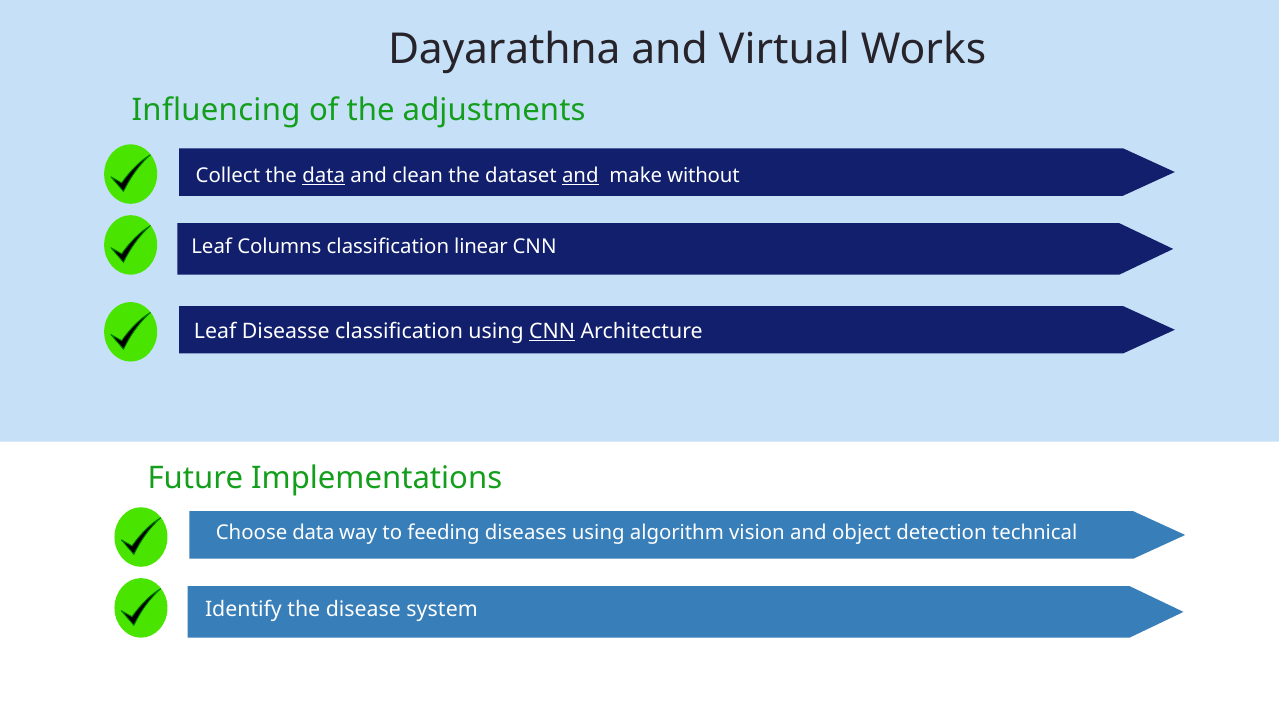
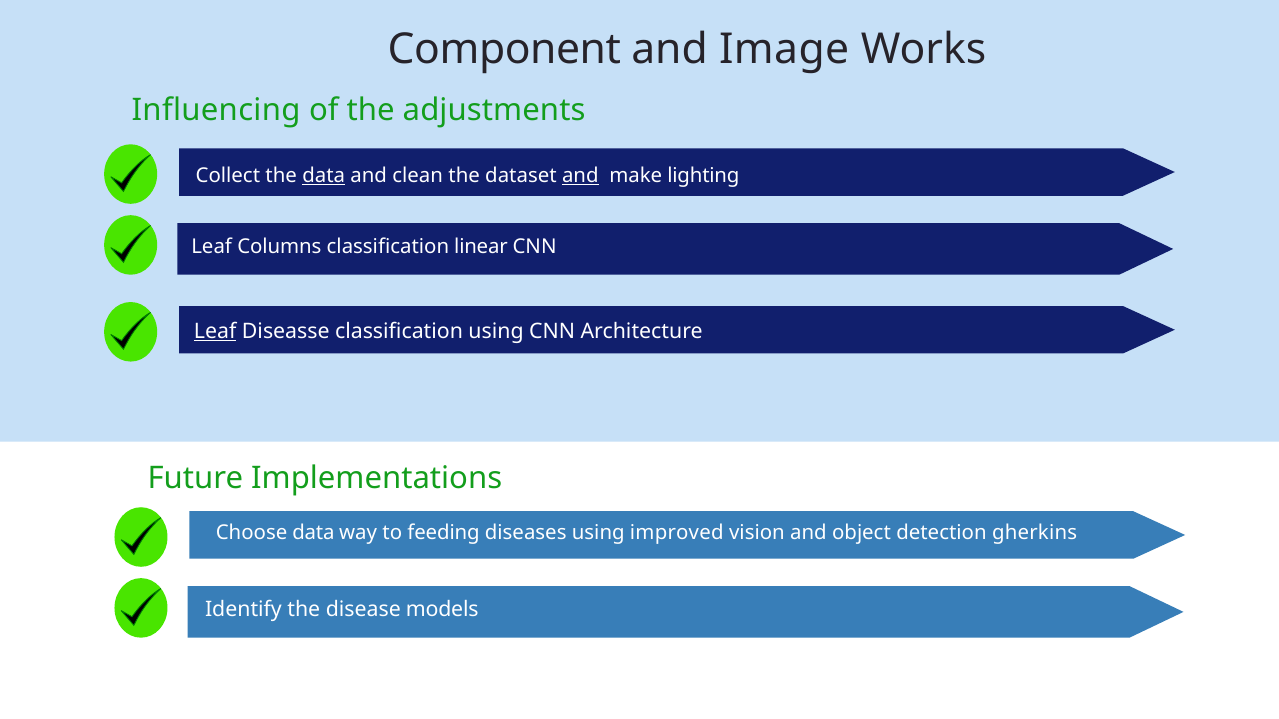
Dayarathna: Dayarathna -> Component
Virtual: Virtual -> Image
without: without -> lighting
Leaf at (215, 332) underline: none -> present
CNN at (552, 332) underline: present -> none
algorithm: algorithm -> improved
technical: technical -> gherkins
system: system -> models
